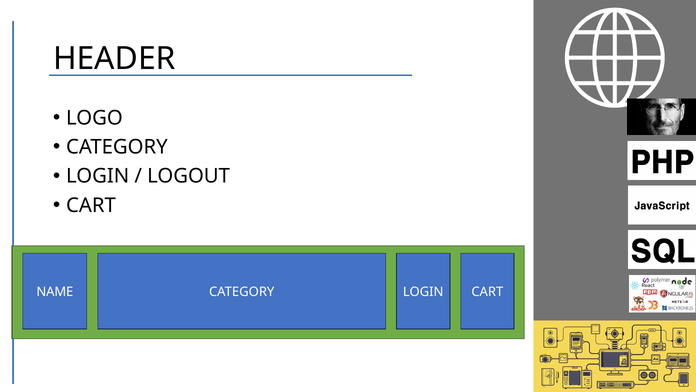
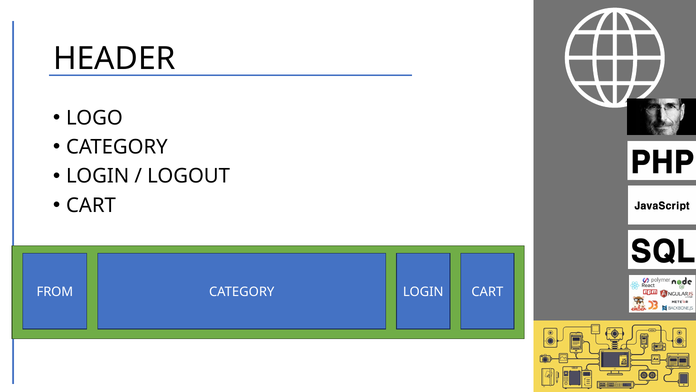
NAME: NAME -> FROM
